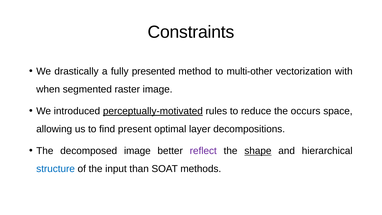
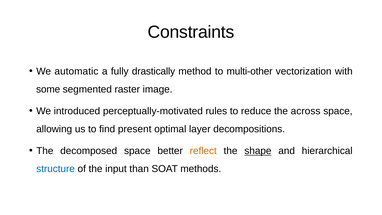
drastically: drastically -> automatic
presented: presented -> drastically
when: when -> some
perceptually-motivated underline: present -> none
occurs: occurs -> across
decomposed image: image -> space
reflect colour: purple -> orange
